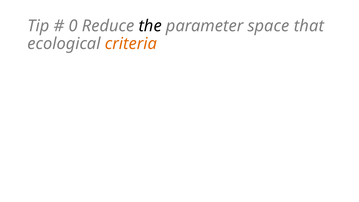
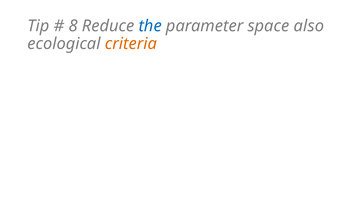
0: 0 -> 8
the colour: black -> blue
that: that -> also
